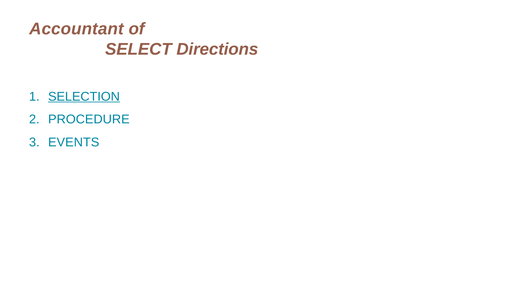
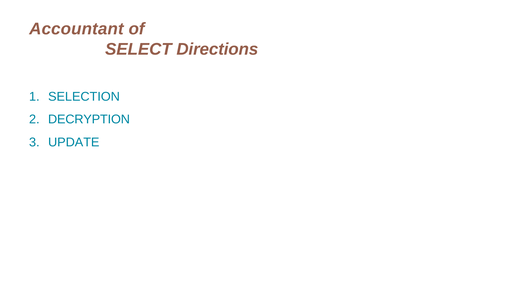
SELECTION underline: present -> none
PROCEDURE: PROCEDURE -> DECRYPTION
EVENTS: EVENTS -> UPDATE
